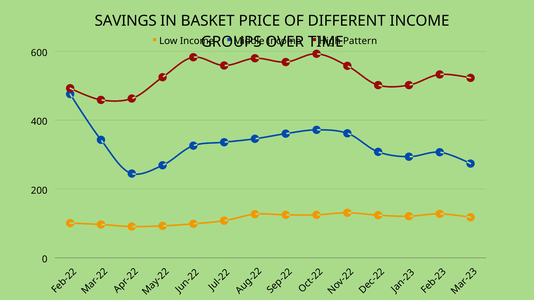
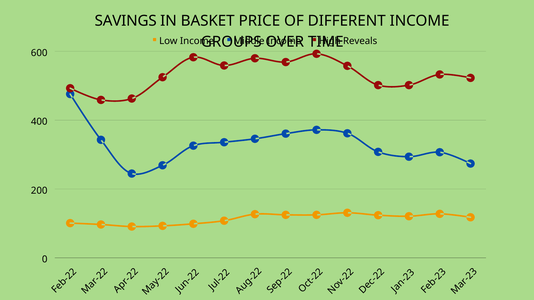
Pattern: Pattern -> Reveals
